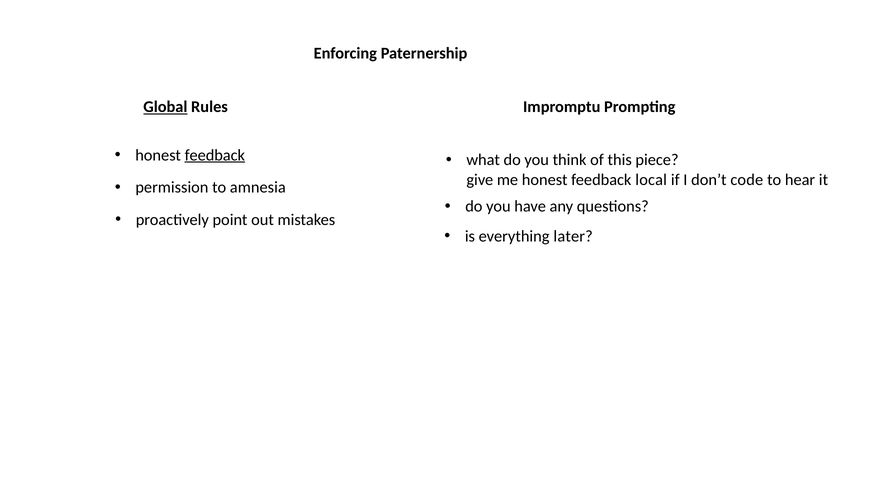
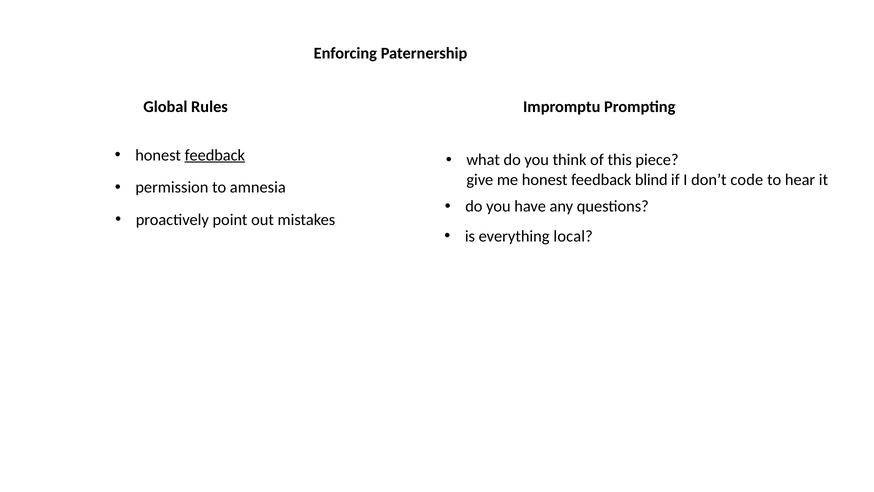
Global underline: present -> none
local: local -> blind
later: later -> local
